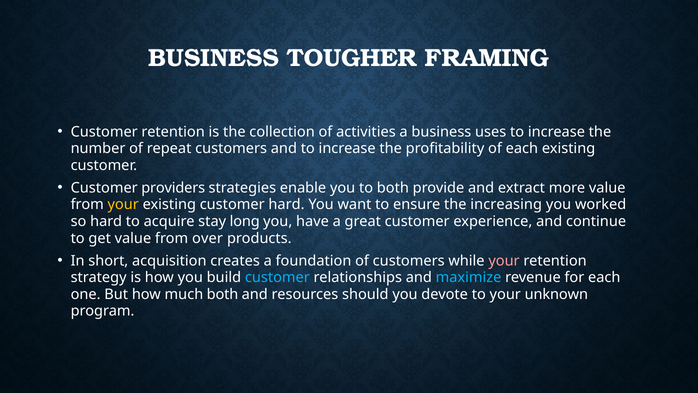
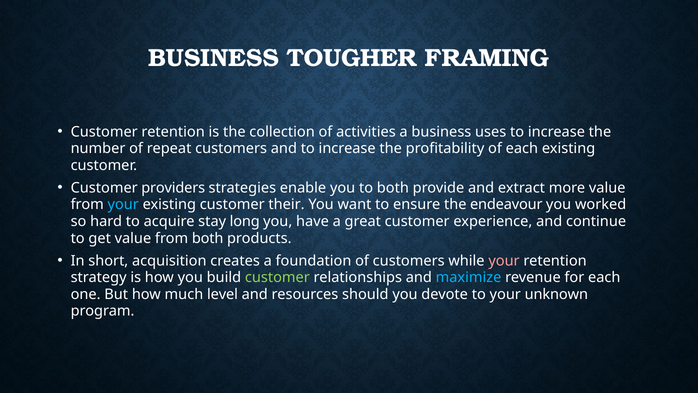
your at (123, 204) colour: yellow -> light blue
customer hard: hard -> their
increasing: increasing -> endeavour
from over: over -> both
customer at (277, 277) colour: light blue -> light green
much both: both -> level
